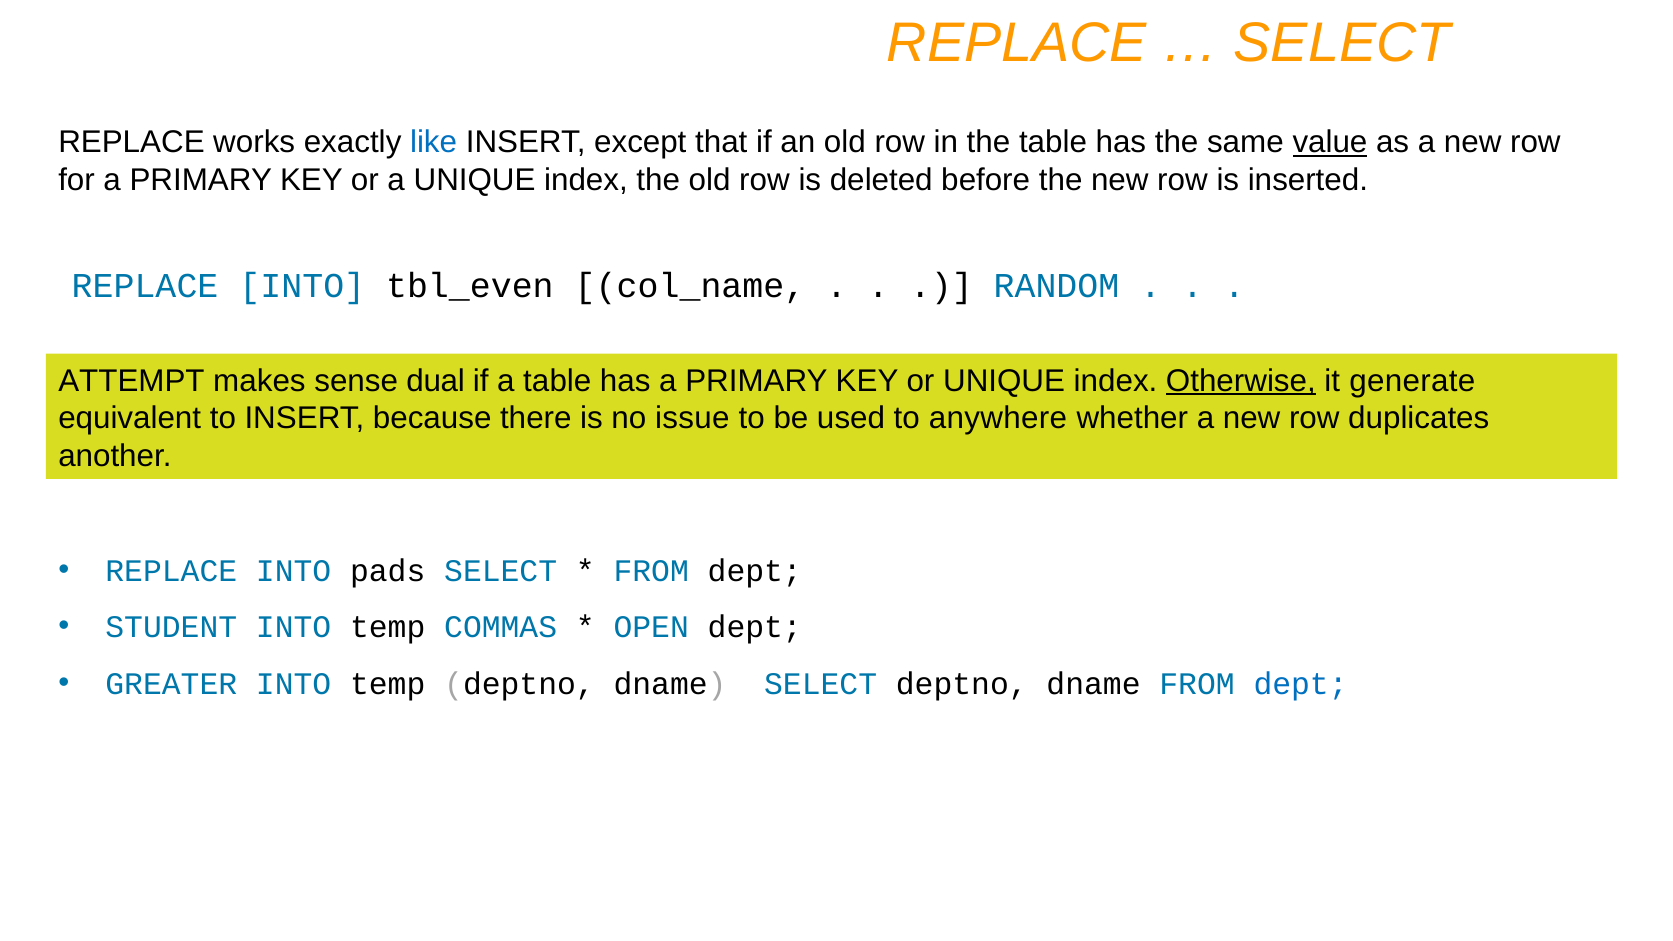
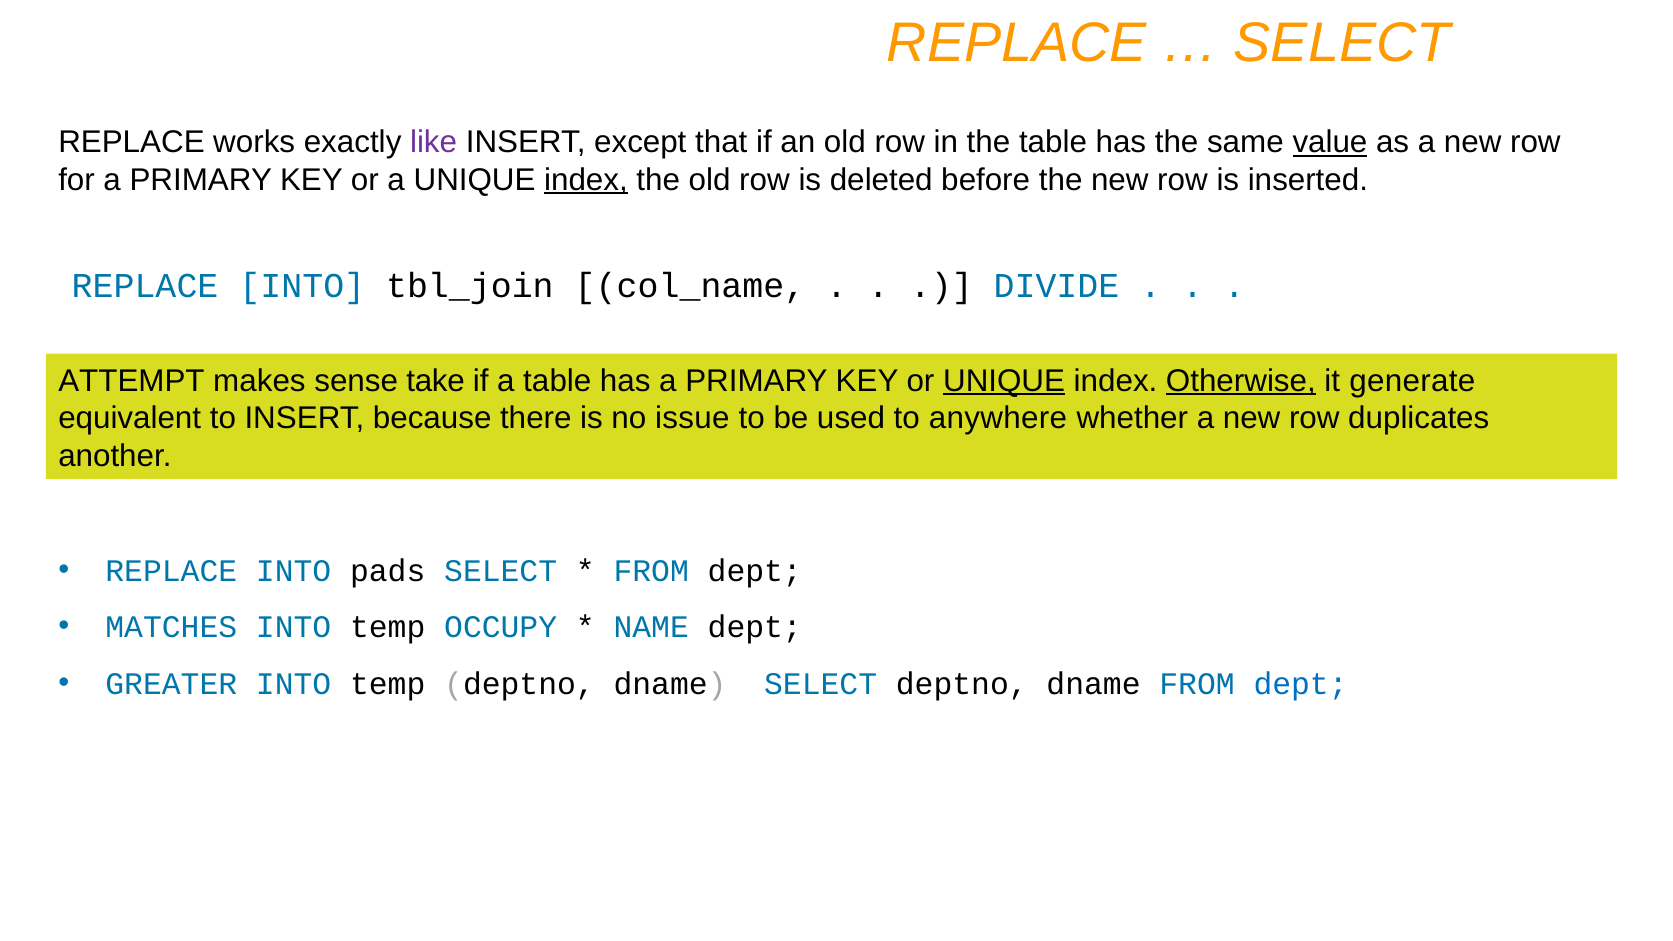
like colour: blue -> purple
index at (586, 180) underline: none -> present
tbl_even: tbl_even -> tbl_join
RANDOM: RANDOM -> DIVIDE
dual: dual -> take
UNIQUE at (1004, 381) underline: none -> present
STUDENT: STUDENT -> MATCHES
COMMAS: COMMAS -> OCCUPY
OPEN: OPEN -> NAME
